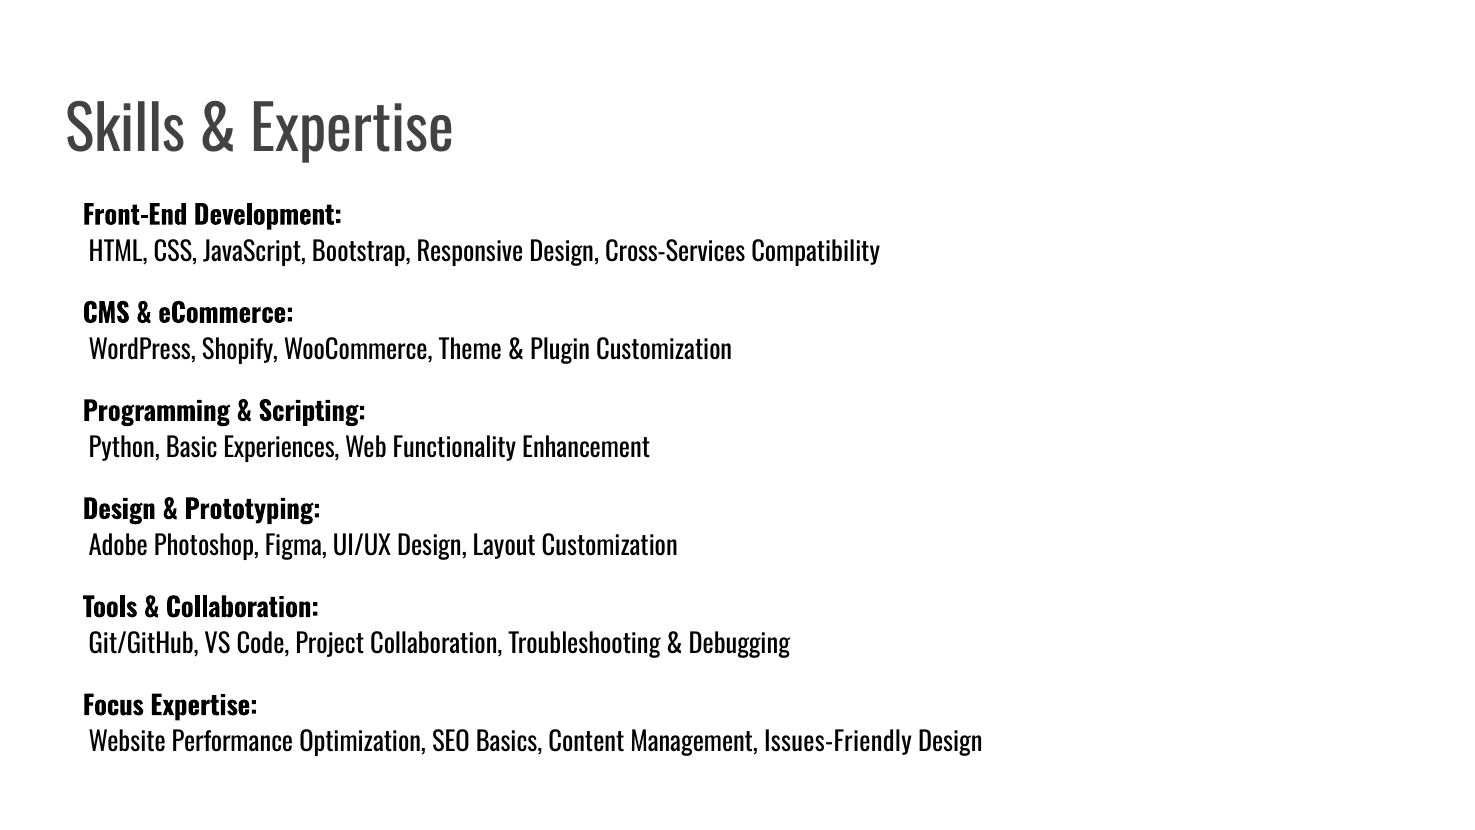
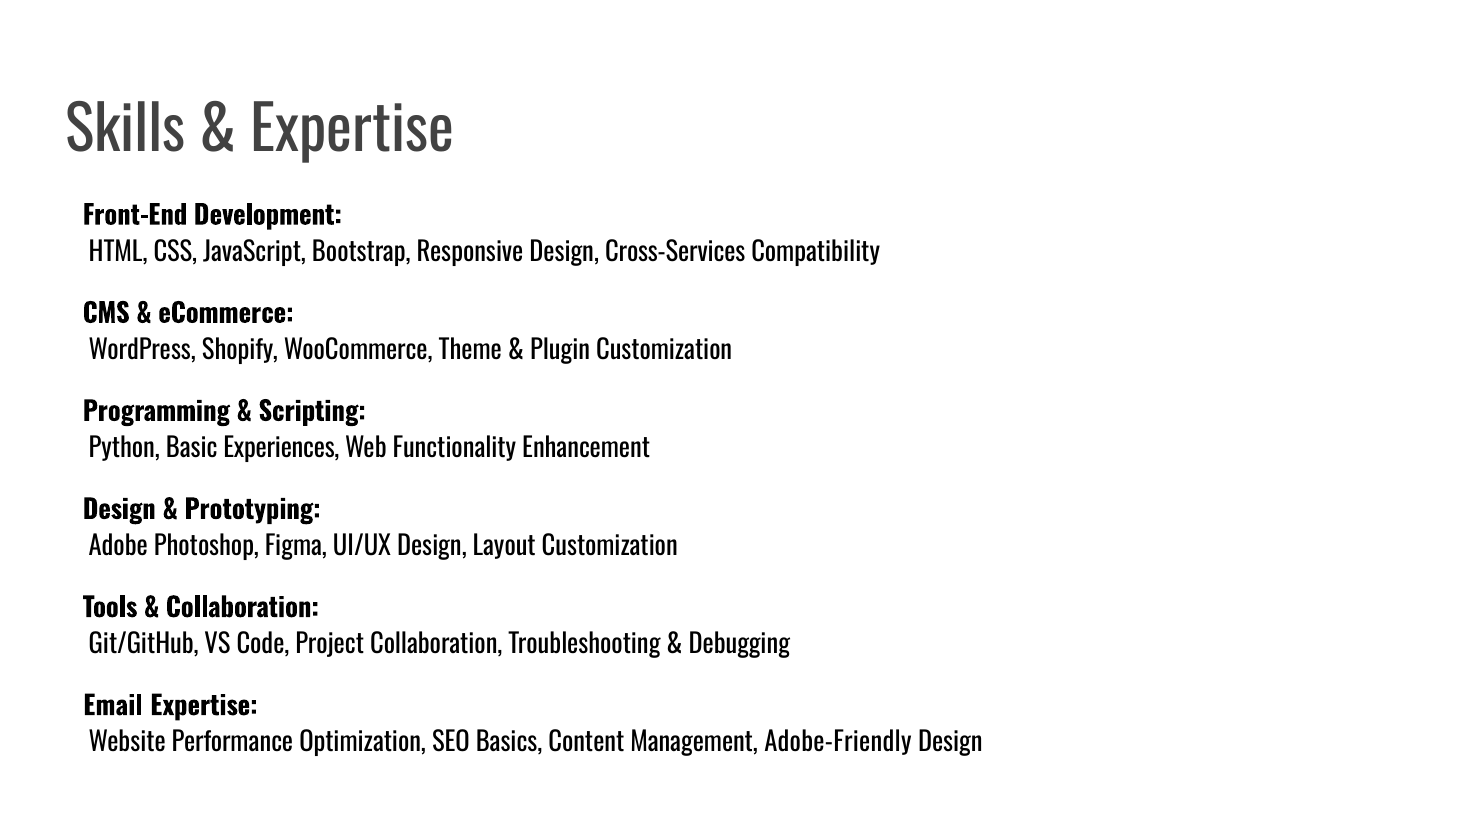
Focus: Focus -> Email
Issues-Friendly: Issues-Friendly -> Adobe-Friendly
